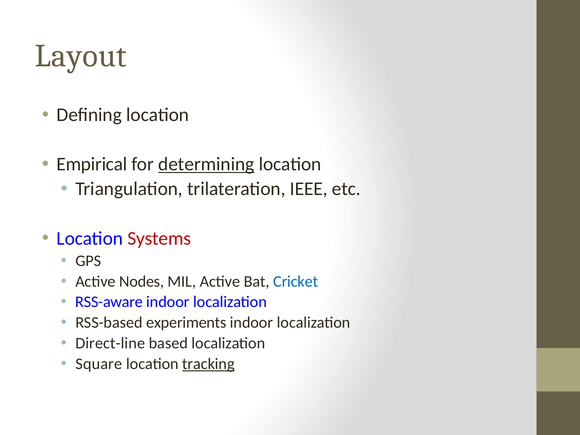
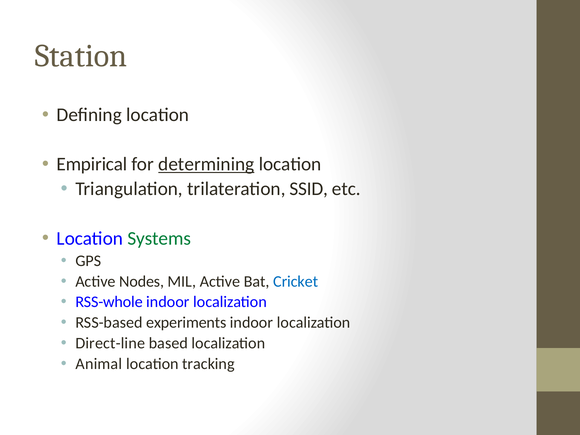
Layout: Layout -> Station
IEEE: IEEE -> SSID
Systems colour: red -> green
RSS-aware: RSS-aware -> RSS-whole
Square: Square -> Animal
tracking underline: present -> none
